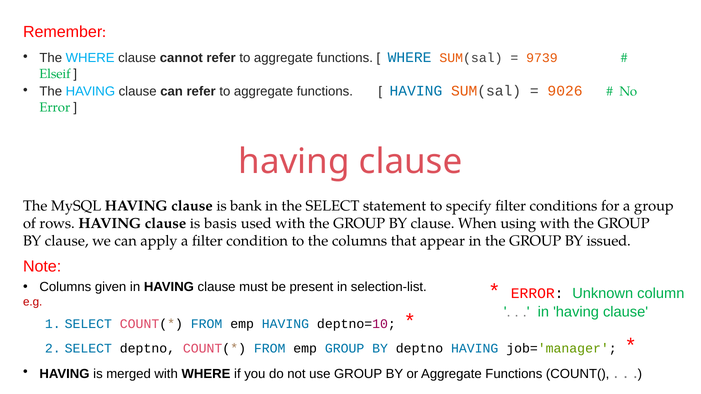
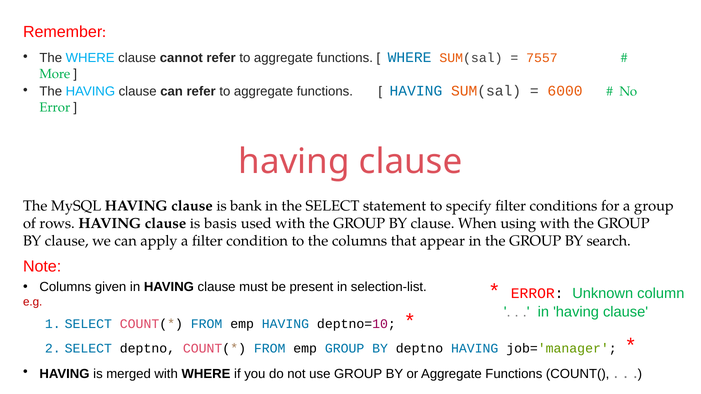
9739: 9739 -> 7557
Elseif: Elseif -> More
9026: 9026 -> 6000
issued: issued -> search
